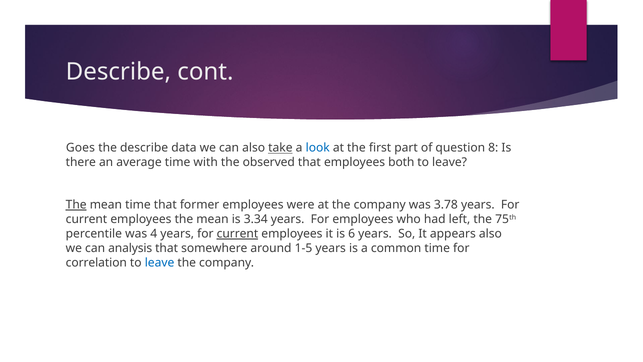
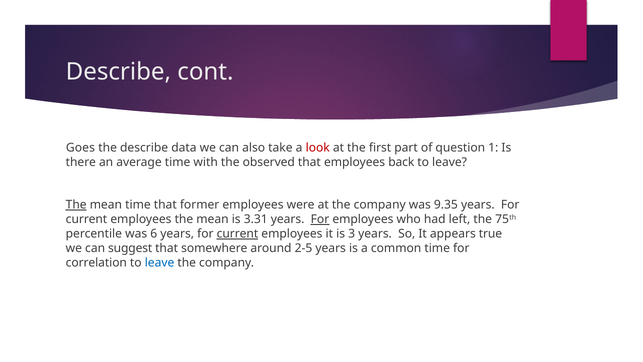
take underline: present -> none
look colour: blue -> red
8: 8 -> 1
both: both -> back
3.78: 3.78 -> 9.35
3.34: 3.34 -> 3.31
For at (320, 219) underline: none -> present
4: 4 -> 6
6: 6 -> 3
appears also: also -> true
analysis: analysis -> suggest
1-5: 1-5 -> 2-5
